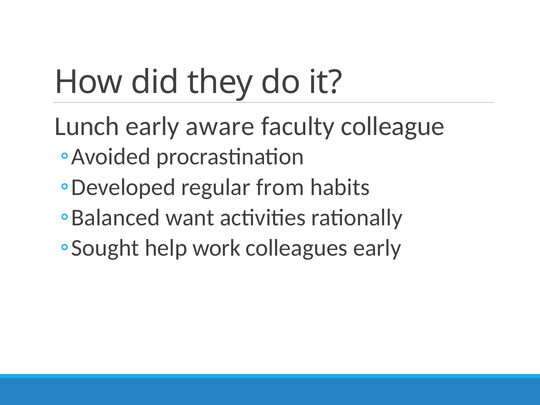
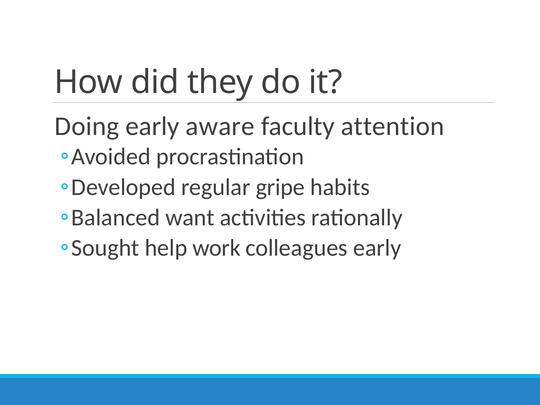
Lunch: Lunch -> Doing
colleague: colleague -> attention
from: from -> gripe
